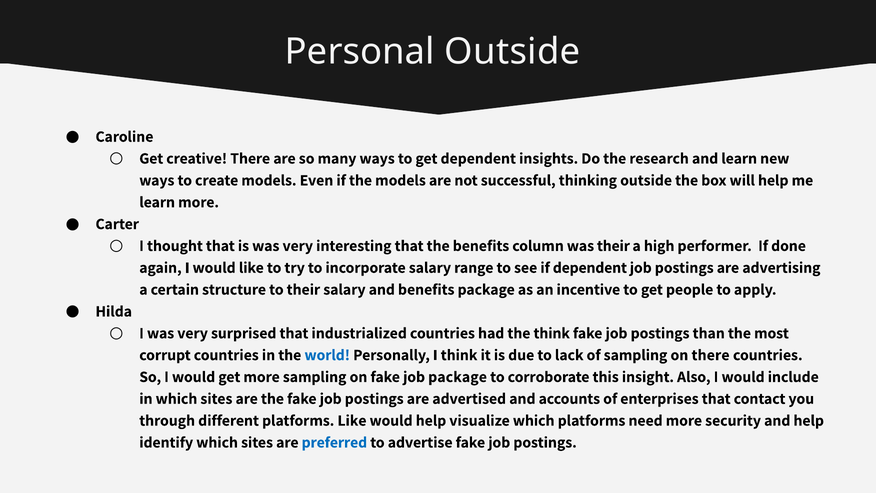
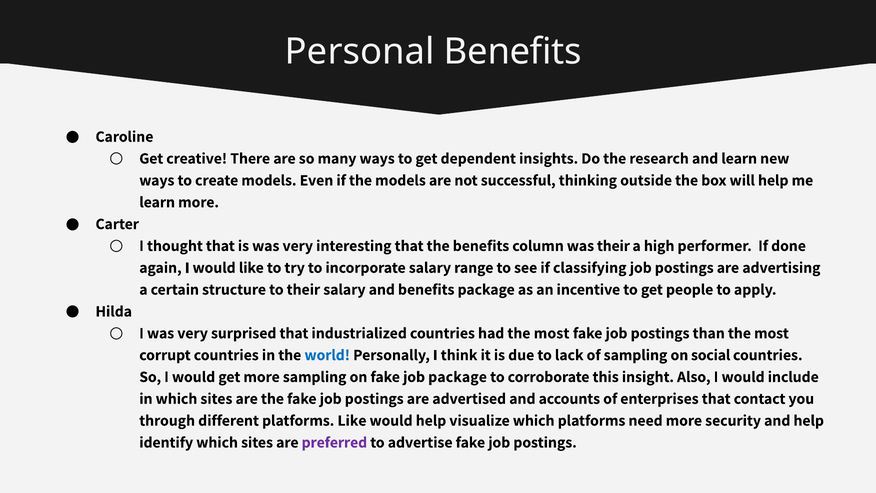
Personal Outside: Outside -> Benefits
if dependent: dependent -> classifying
had the think: think -> most
on there: there -> social
preferred colour: blue -> purple
